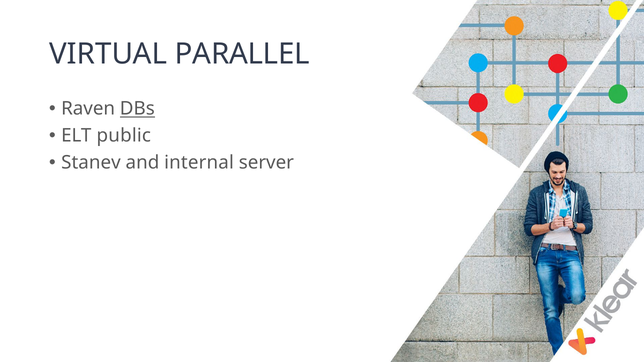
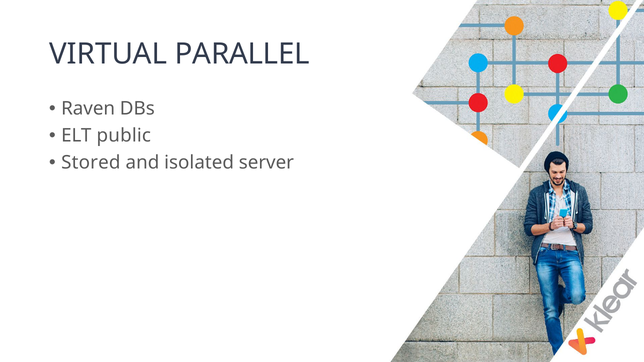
DBs underline: present -> none
Stanev: Stanev -> Stored
internal: internal -> isolated
